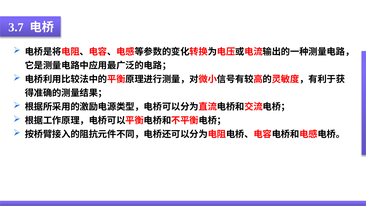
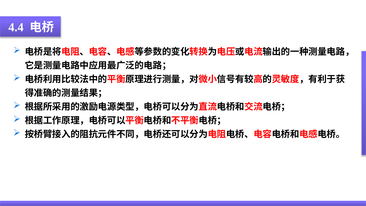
3.7: 3.7 -> 4.4
